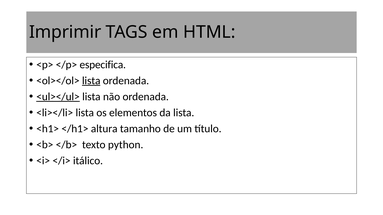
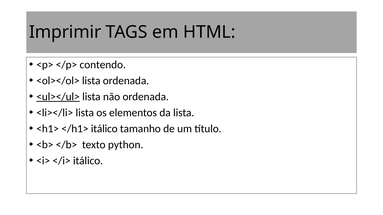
especifica: especifica -> contendo
lista at (91, 81) underline: present -> none
</h1> altura: altura -> itálico
